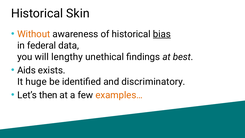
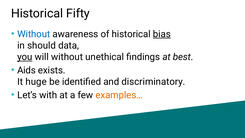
Skin: Skin -> Fifty
Without at (34, 34) colour: orange -> blue
federal: federal -> should
you underline: none -> present
will lengthy: lengthy -> without
then: then -> with
